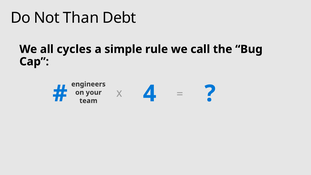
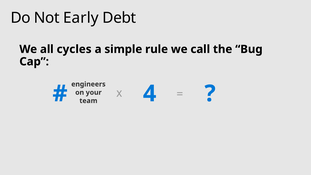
Than: Than -> Early
